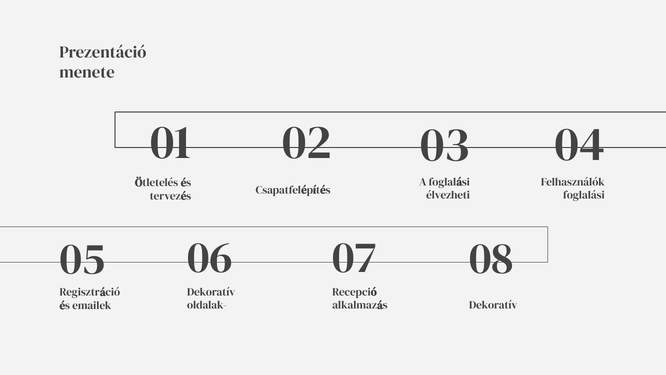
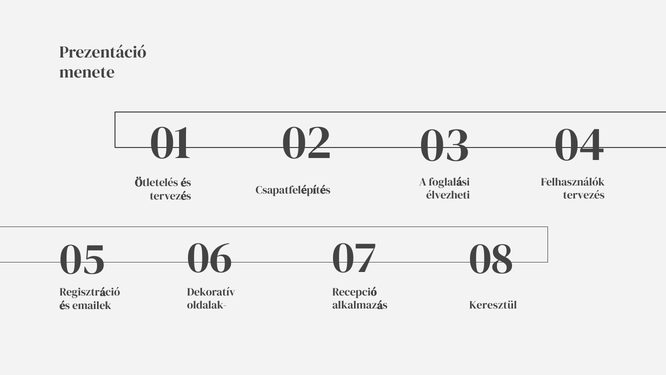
foglalási at (584, 195): foglalási -> tervezés
Dekoratív at (493, 305): Dekoratív -> Keresztül
